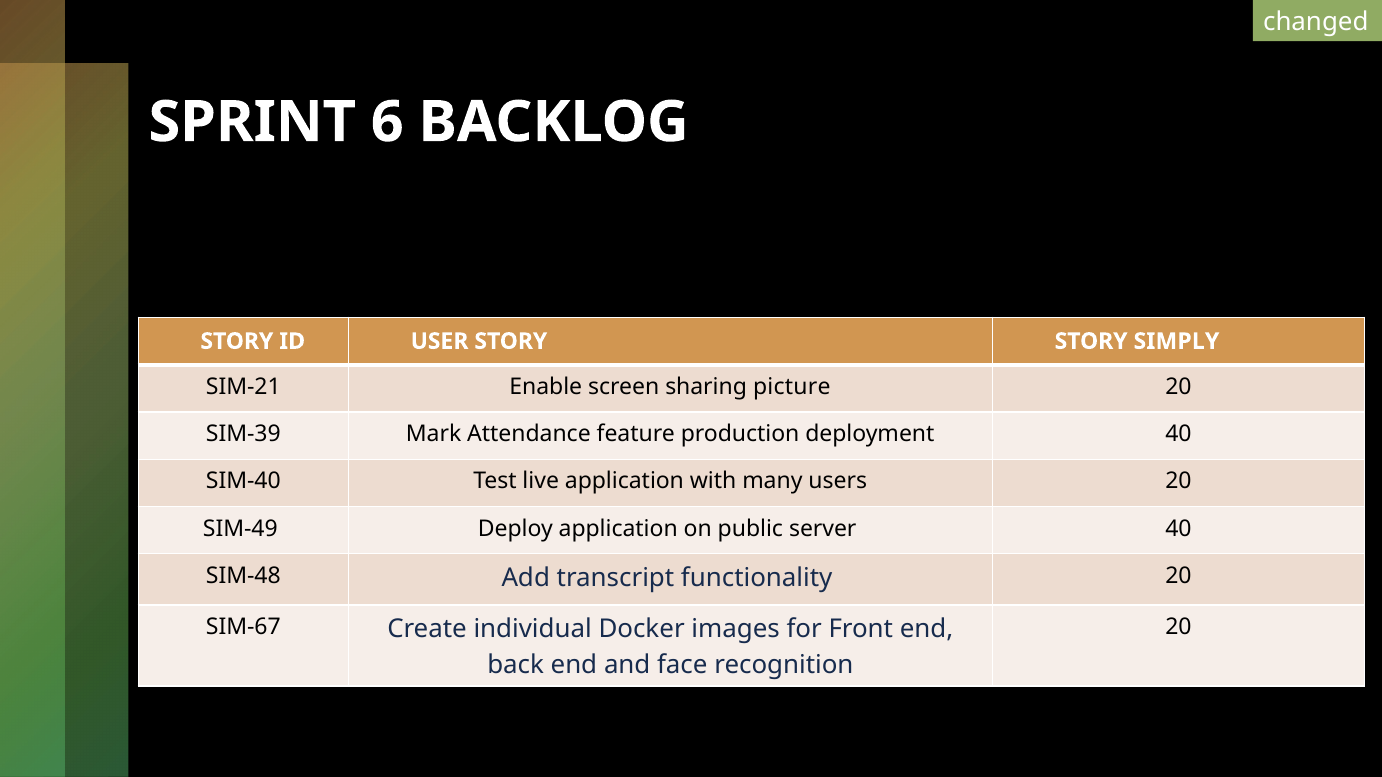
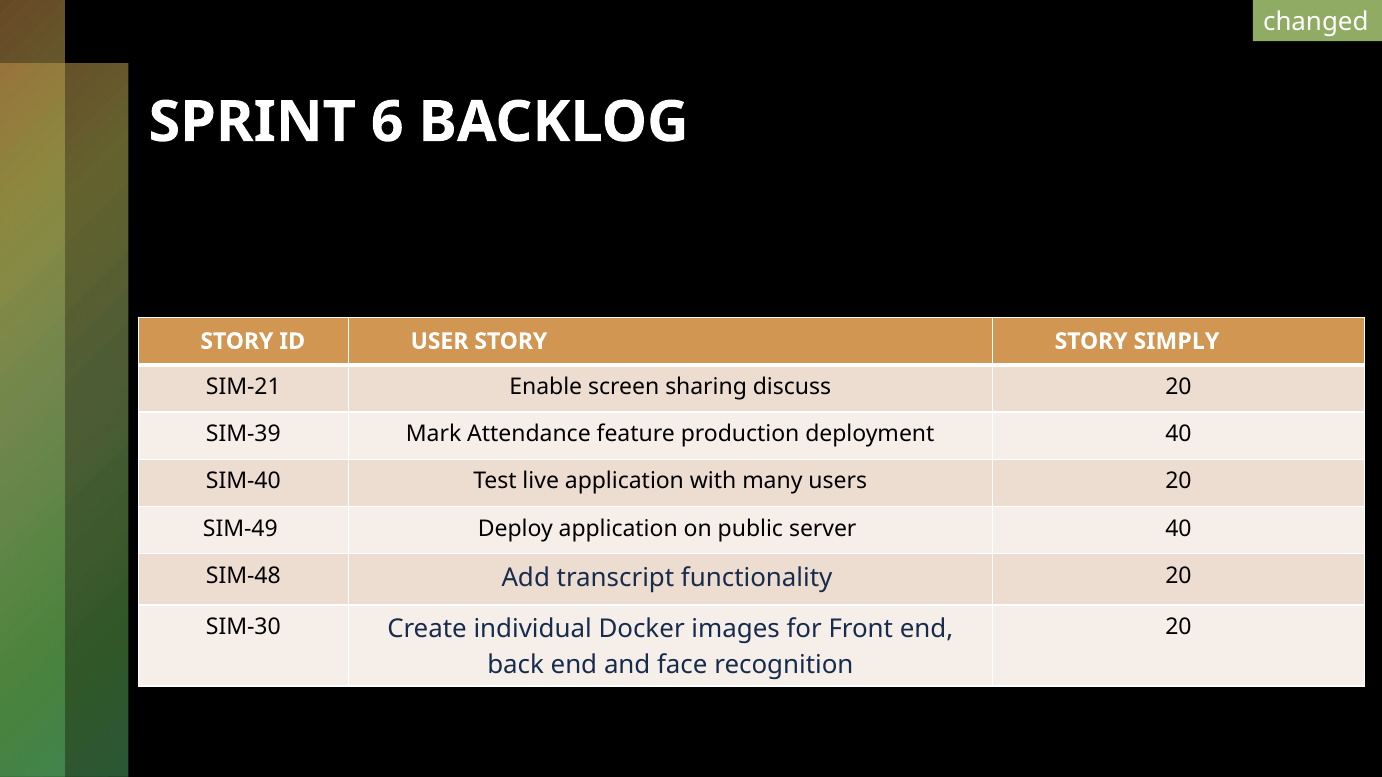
picture: picture -> discuss
SIM-67: SIM-67 -> SIM-30
